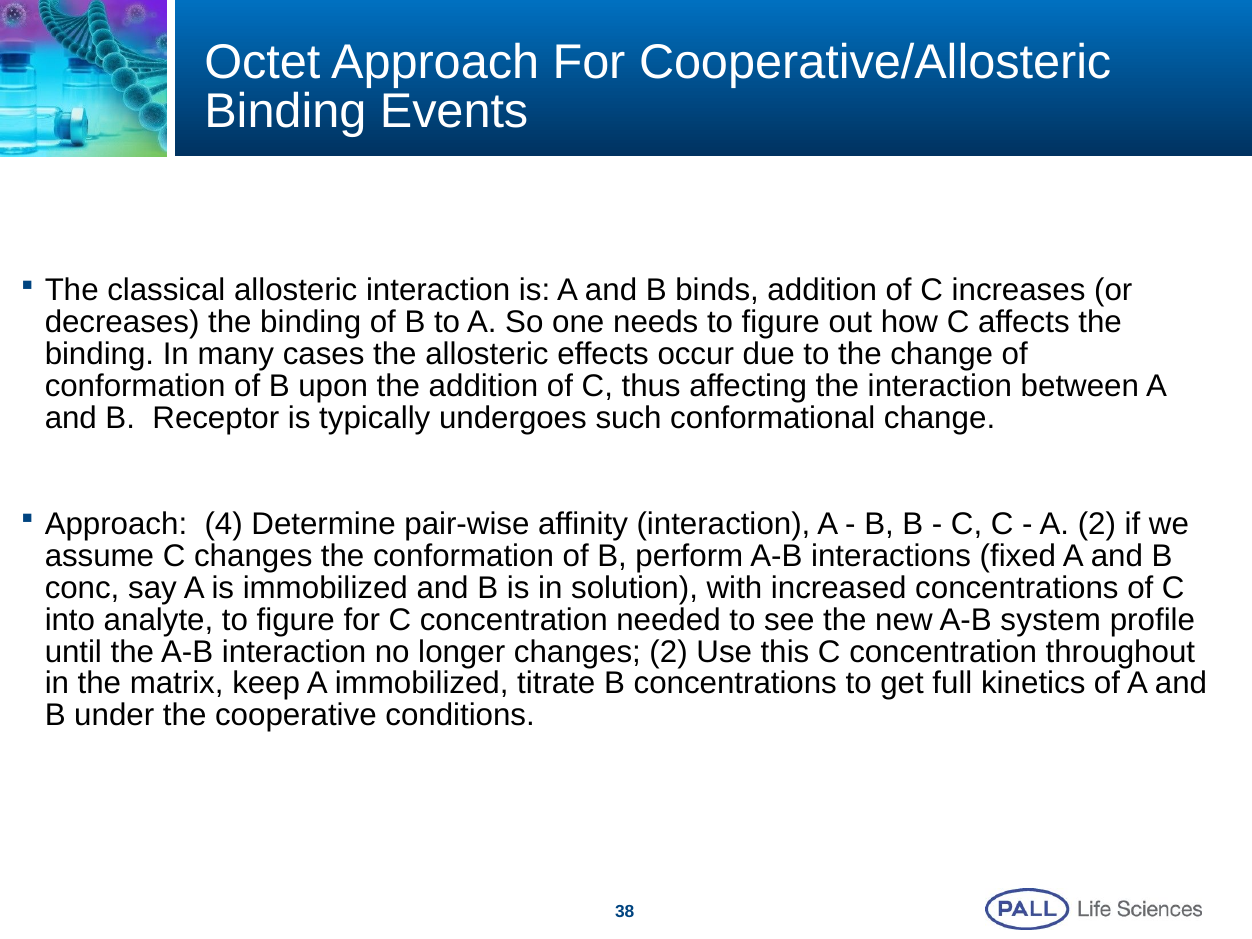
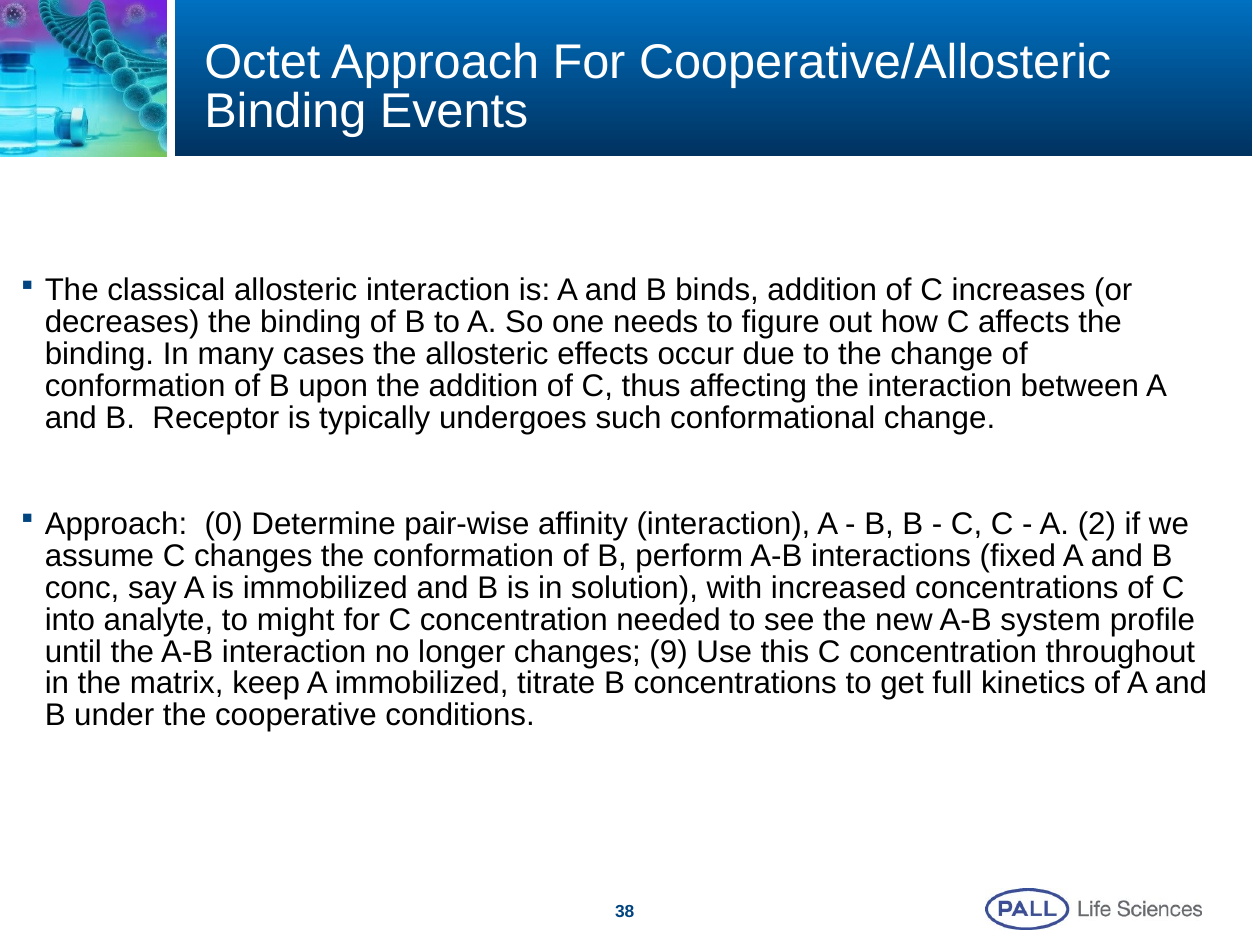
4: 4 -> 0
analyte to figure: figure -> might
changes 2: 2 -> 9
